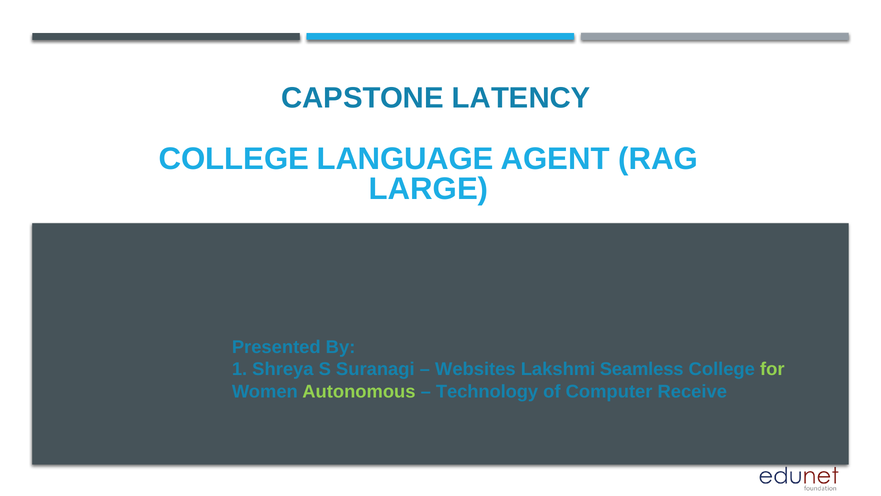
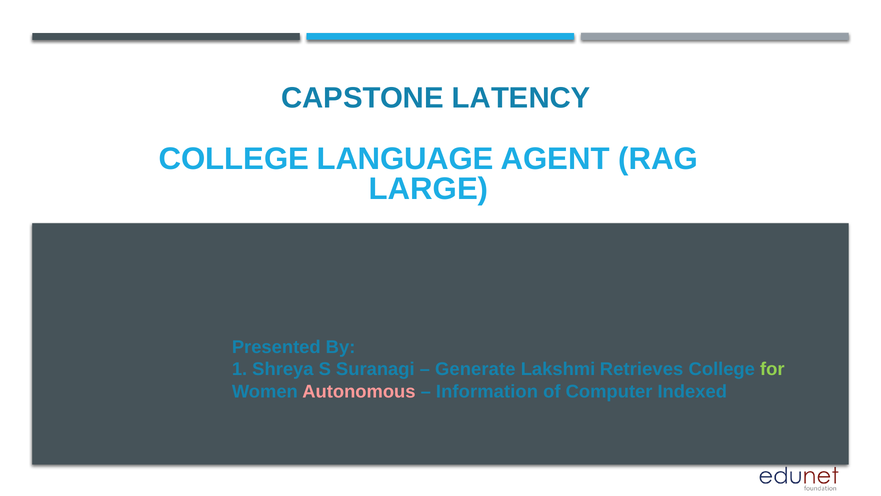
Websites: Websites -> Generate
Seamless: Seamless -> Retrieves
Autonomous colour: light green -> pink
Technology: Technology -> Information
Receive: Receive -> Indexed
